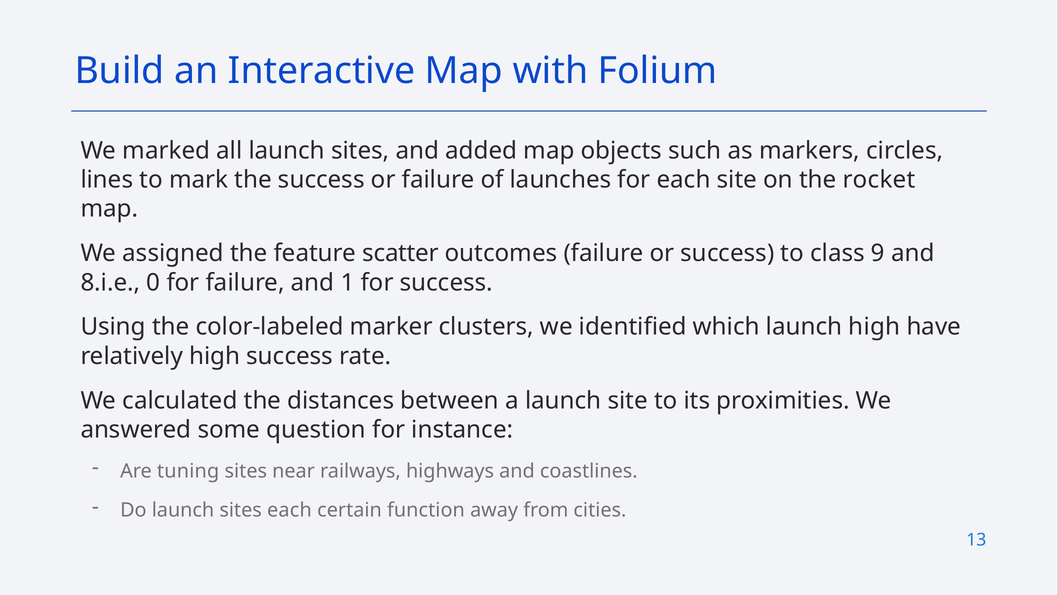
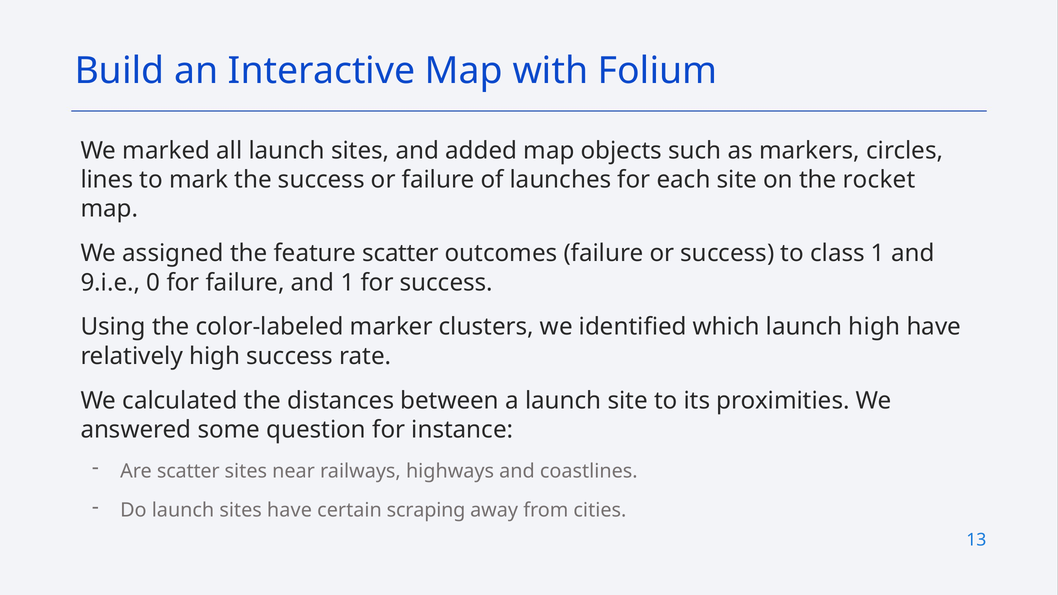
class 9: 9 -> 1
8.i.e: 8.i.e -> 9.i.e
Are tuning: tuning -> scatter
sites each: each -> have
function: function -> scraping
